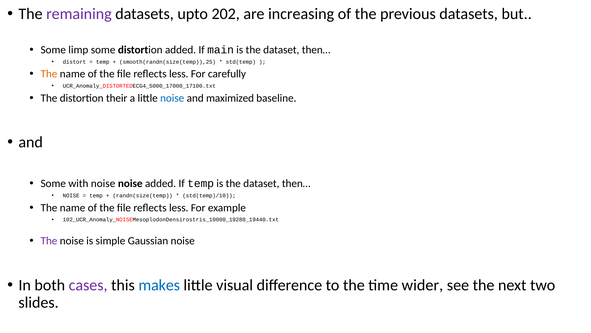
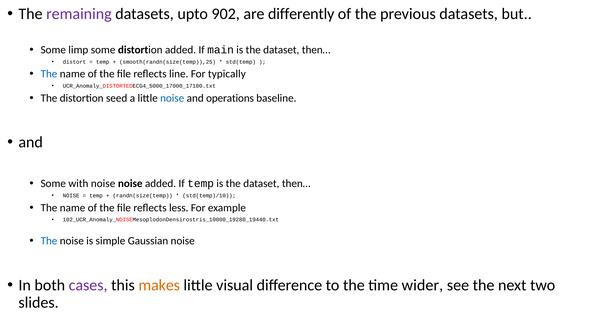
202: 202 -> 902
increasing: increasing -> differently
The at (49, 74) colour: orange -> blue
less at (179, 74): less -> line
carefully: carefully -> typically
their: their -> seed
maximized: maximized -> operations
The at (49, 241) colour: purple -> blue
makes colour: blue -> orange
